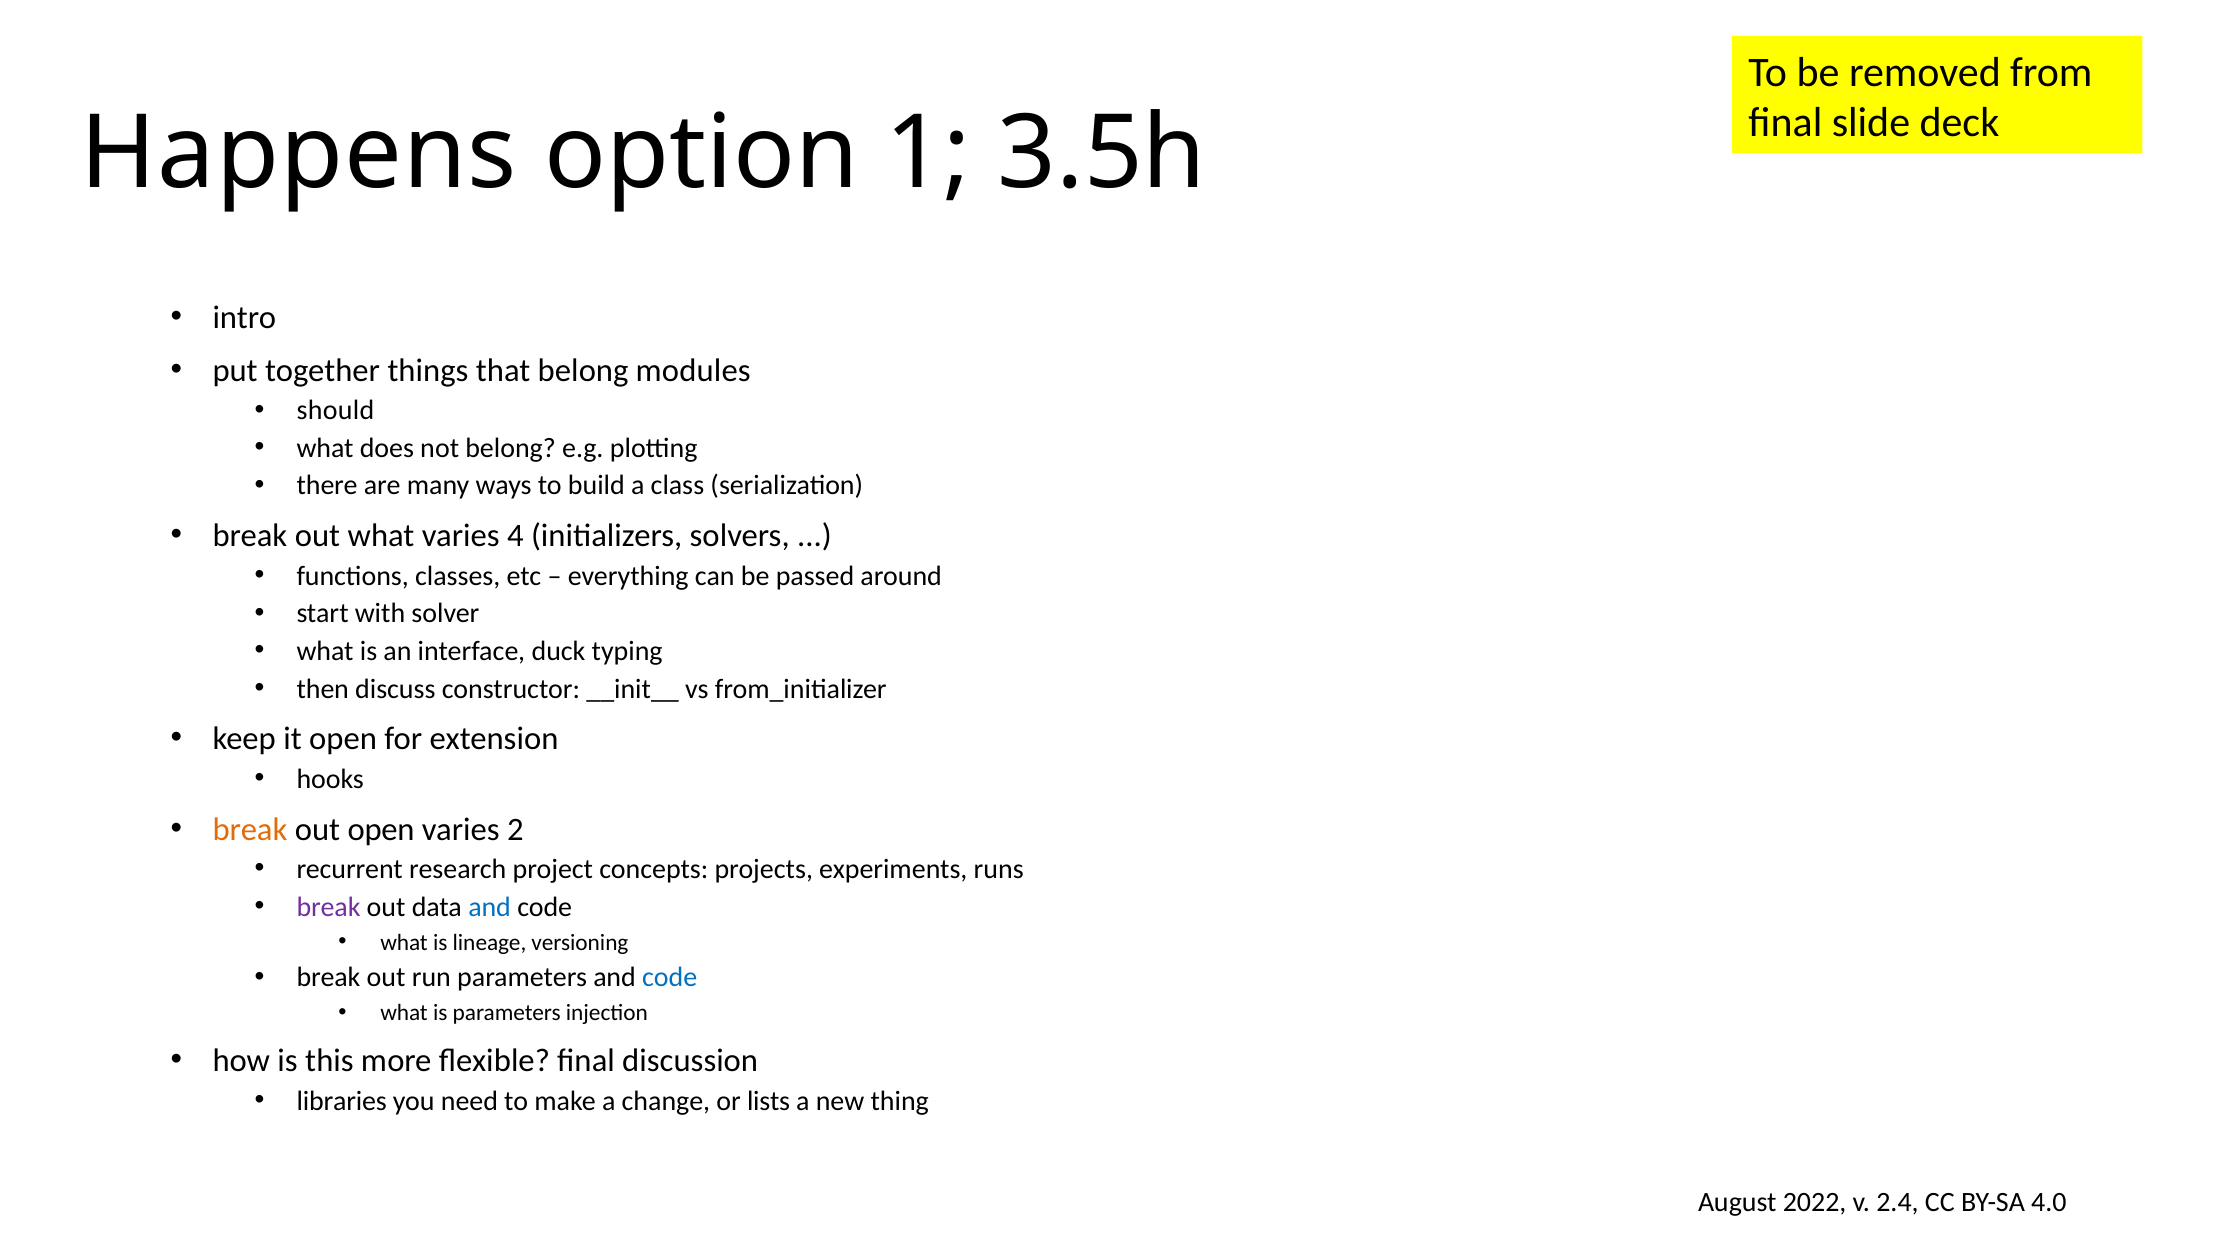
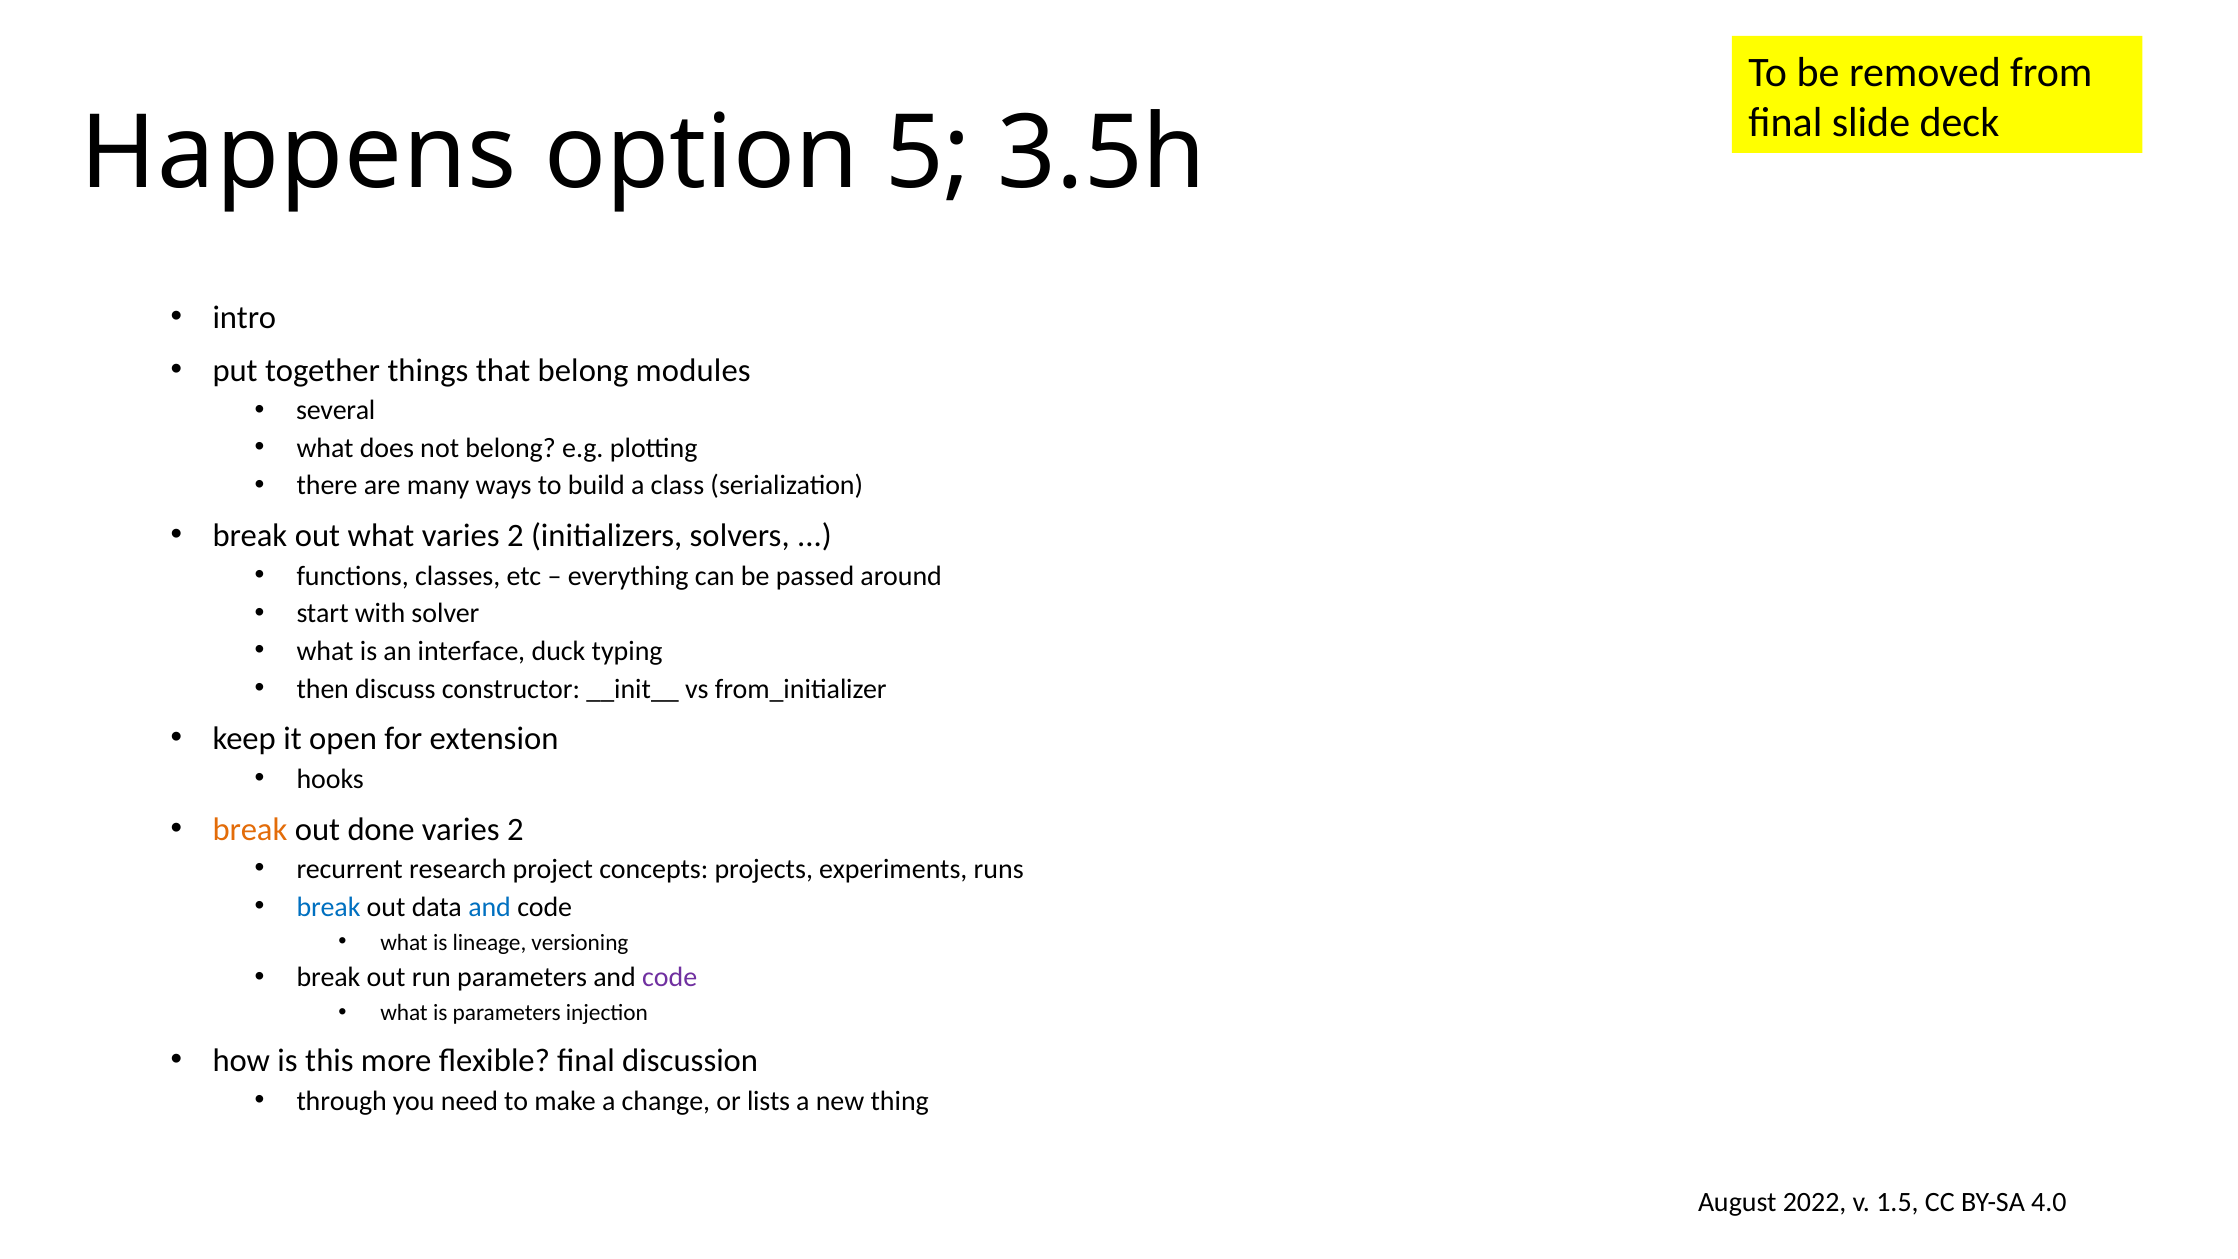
1: 1 -> 5
should: should -> several
what varies 4: 4 -> 2
out open: open -> done
break at (328, 907) colour: purple -> blue
code at (670, 978) colour: blue -> purple
libraries: libraries -> through
2.4: 2.4 -> 1.5
